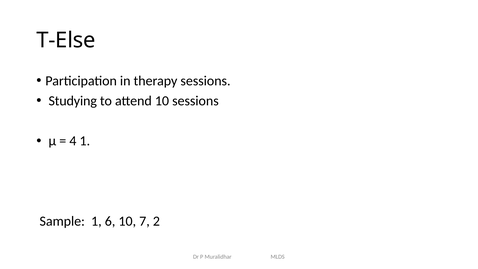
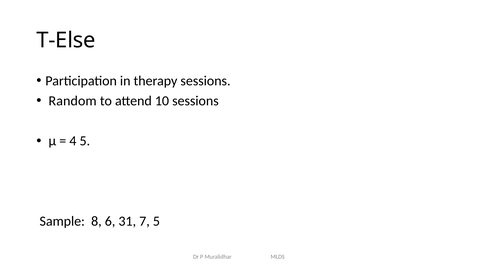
Studying: Studying -> Random
4 1: 1 -> 5
Sample 1: 1 -> 8
6 10: 10 -> 31
7 2: 2 -> 5
